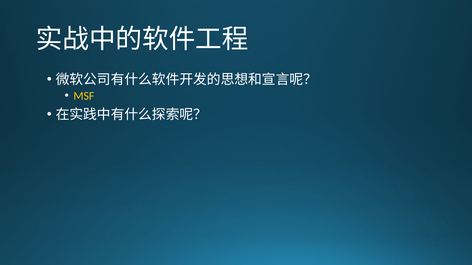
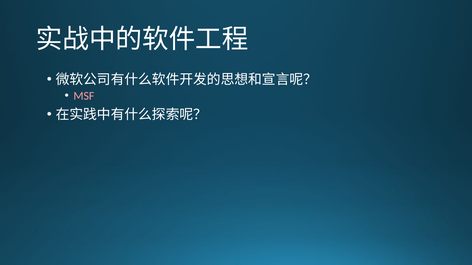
MSF colour: yellow -> pink
